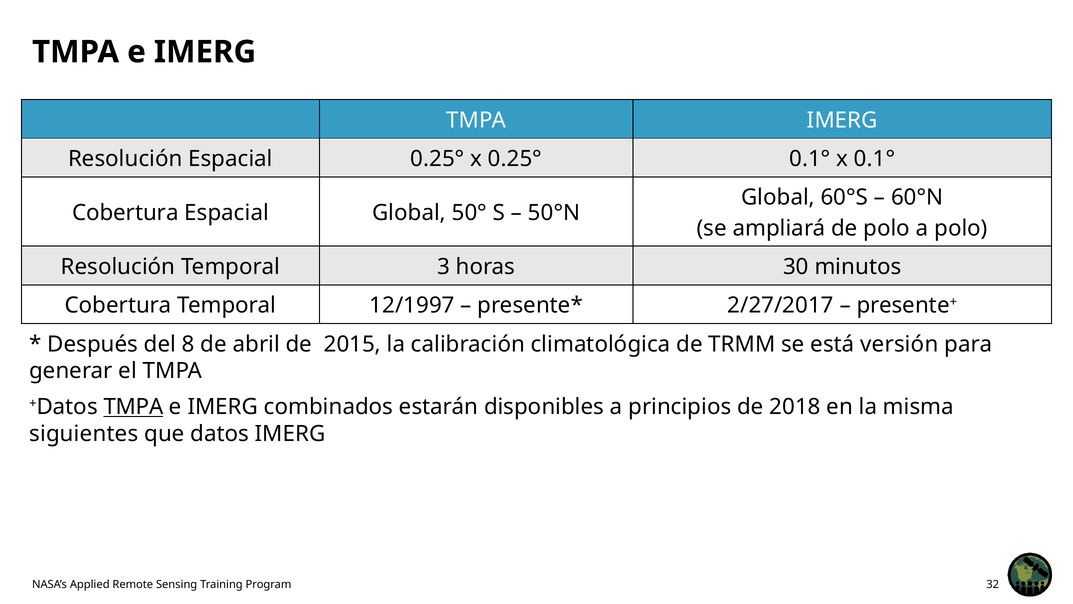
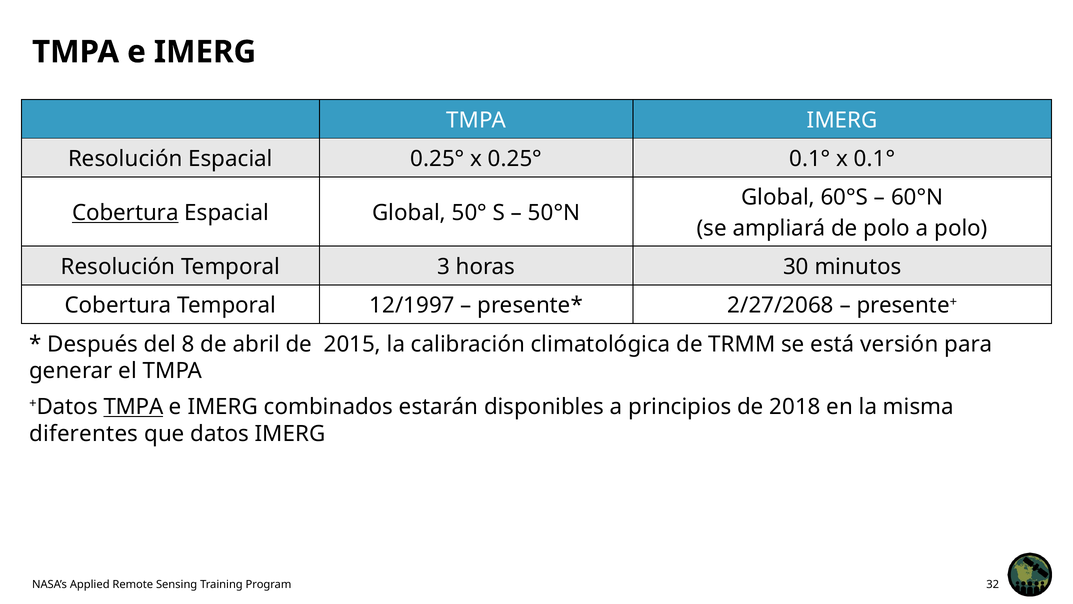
Cobertura at (125, 213) underline: none -> present
2/27/2017: 2/27/2017 -> 2/27/2068
siguientes: siguientes -> diferentes
